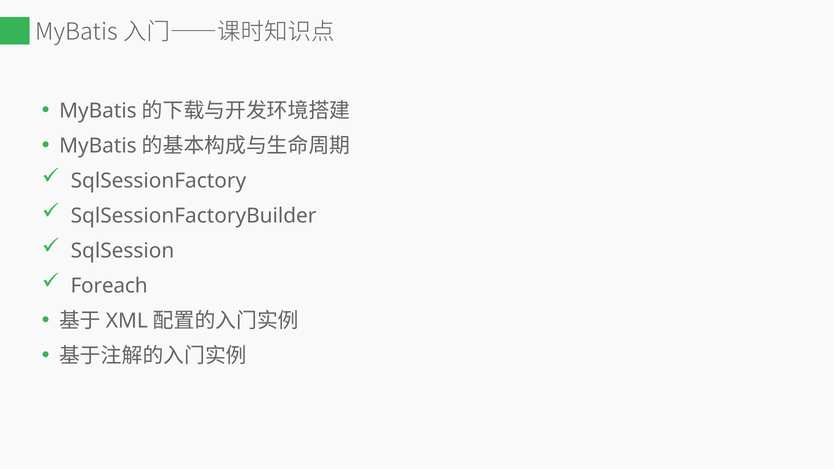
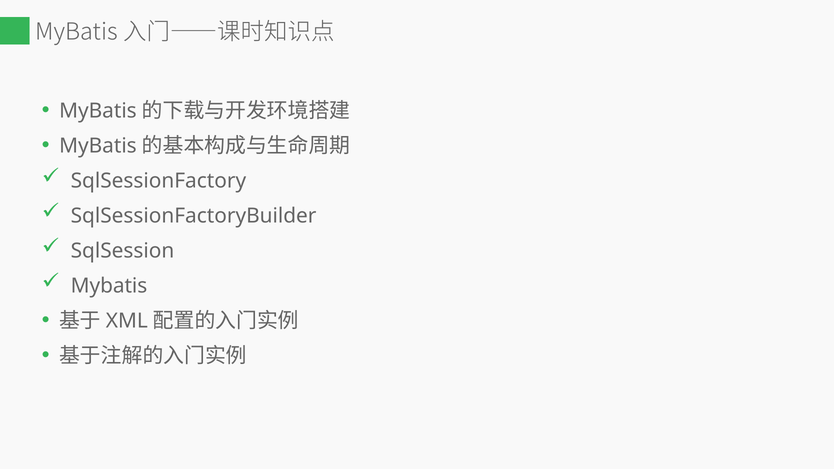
Foreach at (109, 286): Foreach -> Mybatis
